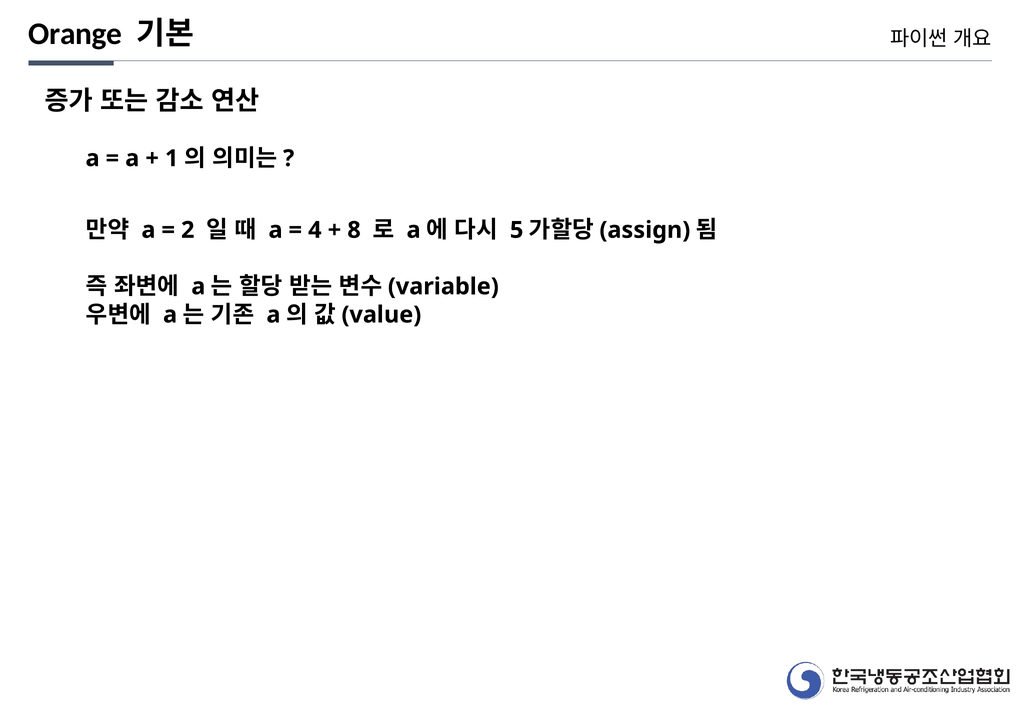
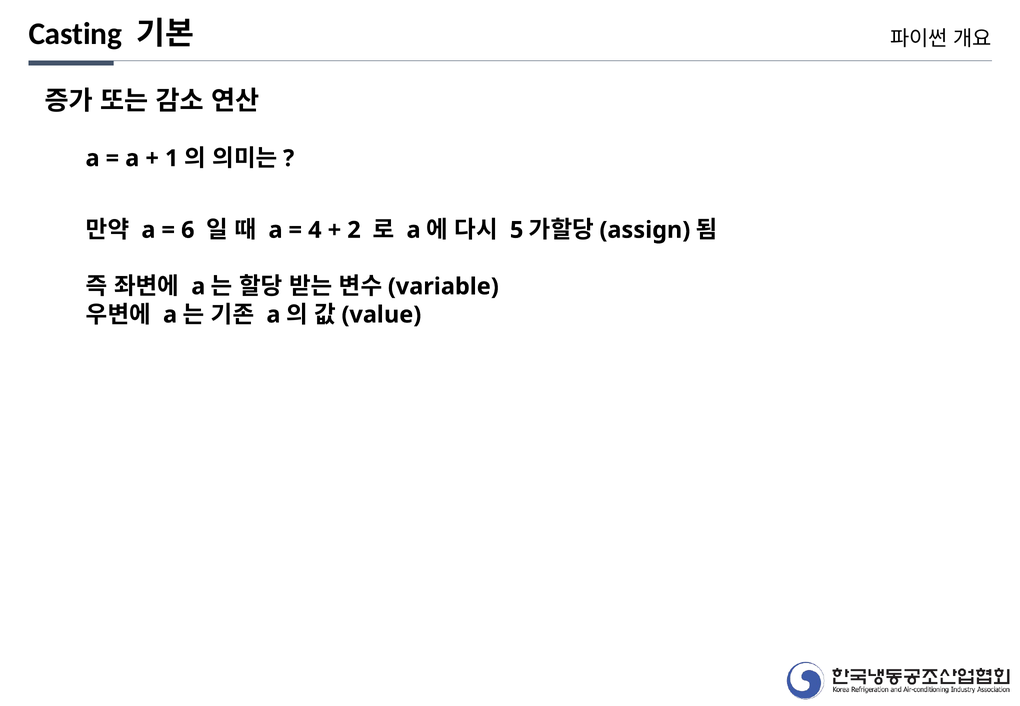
Orange: Orange -> Casting
2: 2 -> 6
8: 8 -> 2
